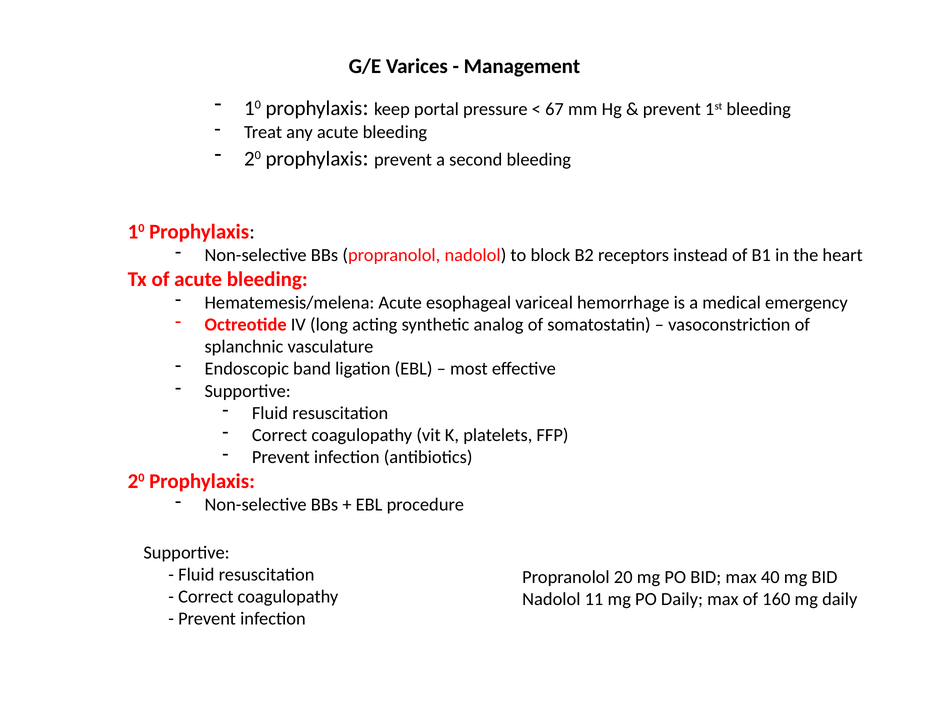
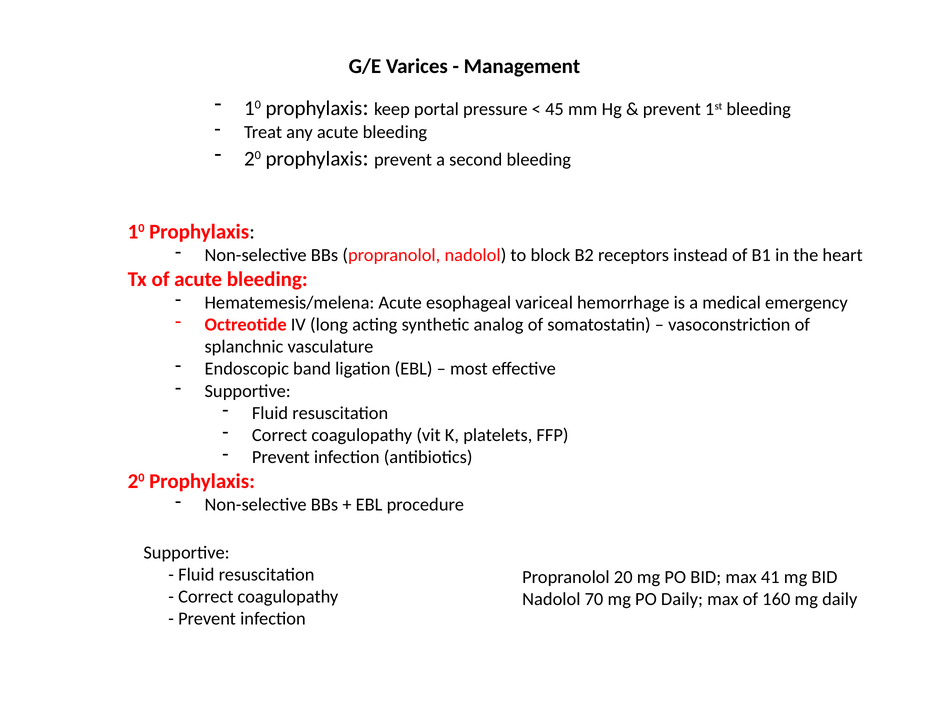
67: 67 -> 45
40: 40 -> 41
11: 11 -> 70
